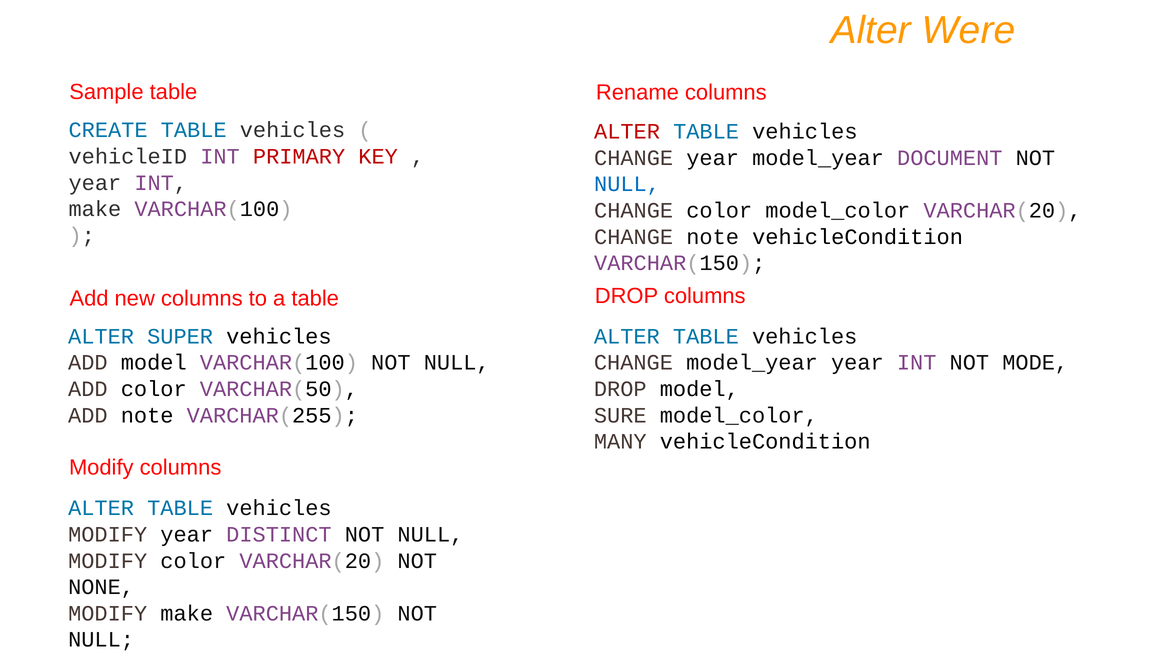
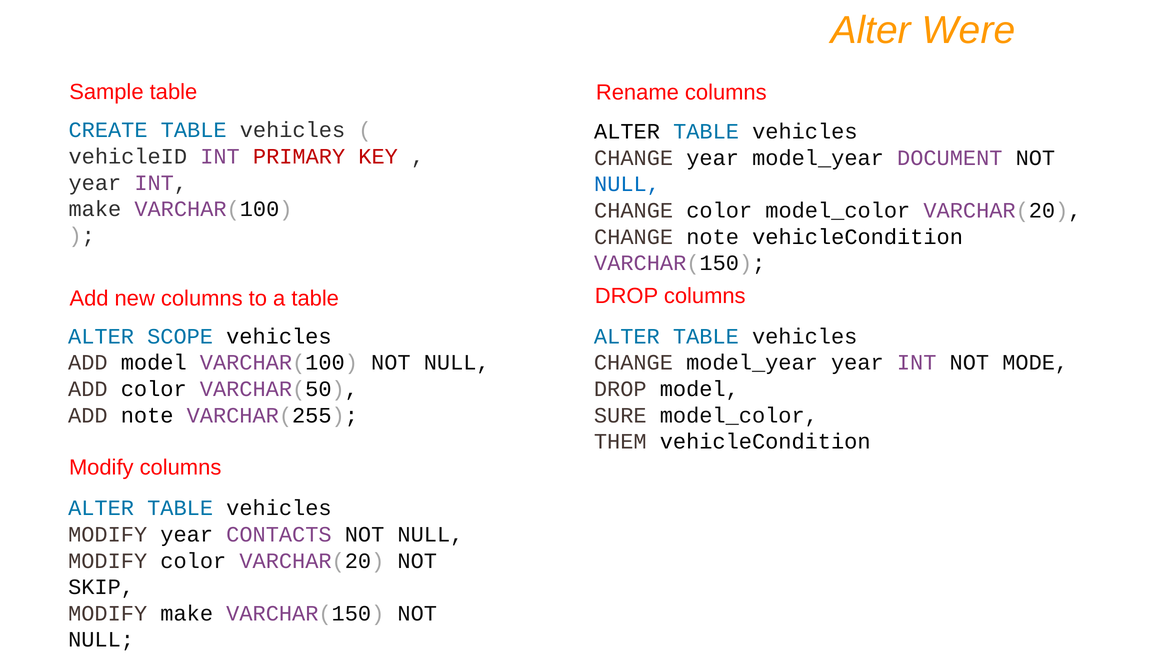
ALTER at (627, 132) colour: red -> black
SUPER: SUPER -> SCOPE
MANY: MANY -> THEM
DISTINCT: DISTINCT -> CONTACTS
NONE: NONE -> SKIP
